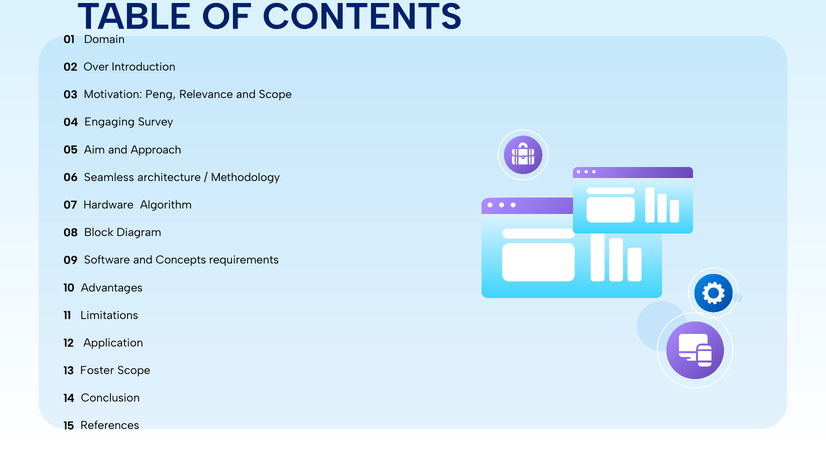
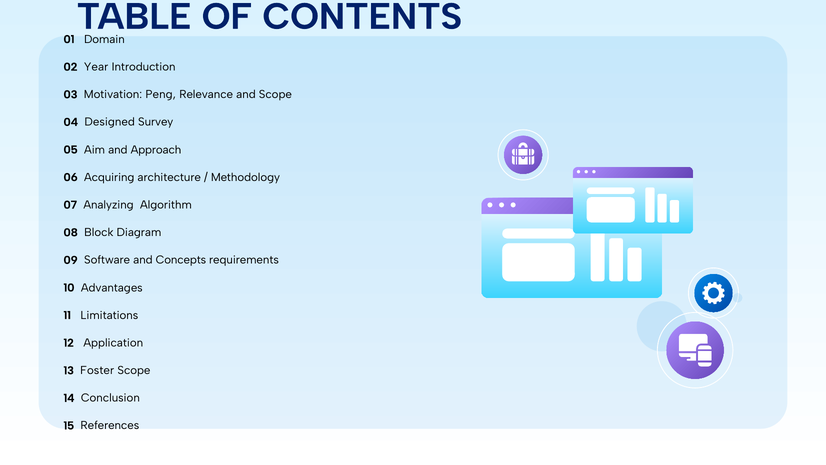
Over: Over -> Year
Engaging: Engaging -> Designed
Seamless: Seamless -> Acquiring
Hardware: Hardware -> Analyzing
